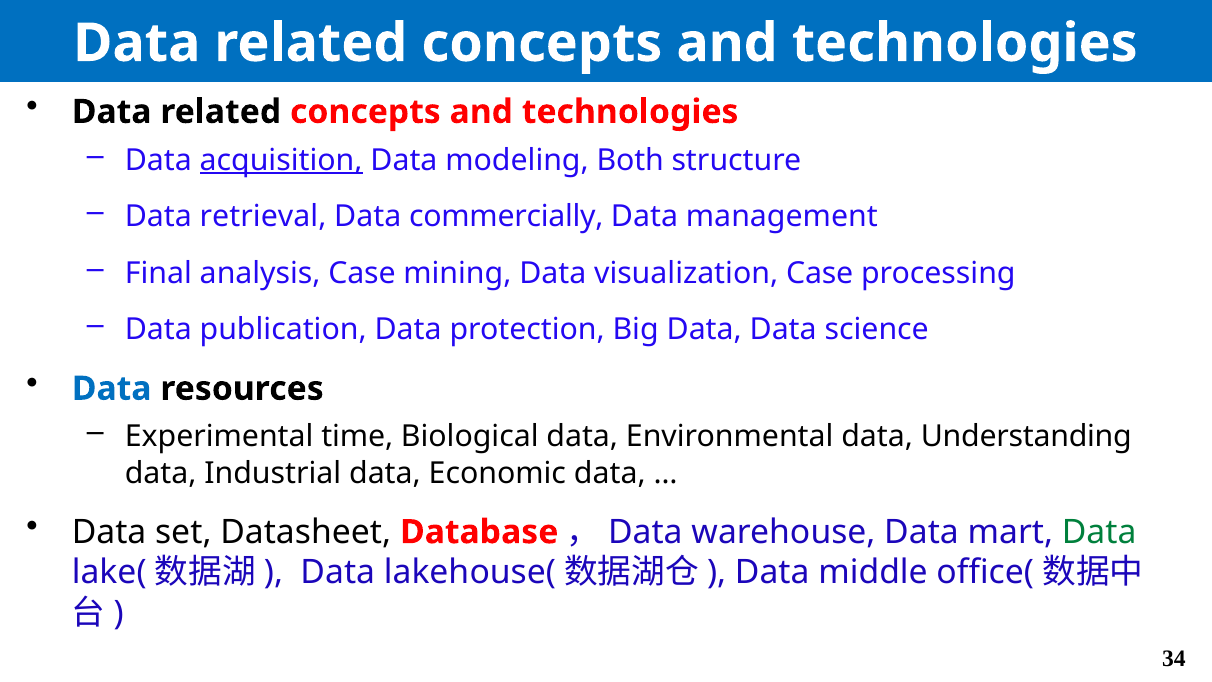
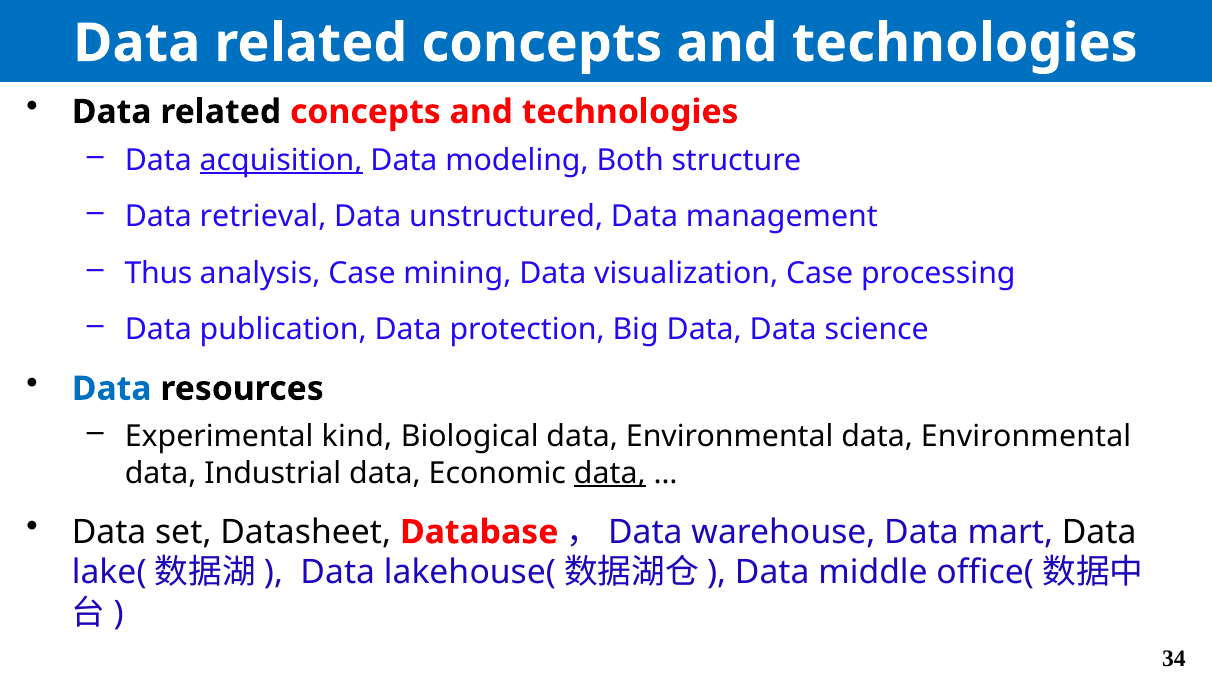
commercially: commercially -> unstructured
Final: Final -> Thus
time: time -> kind
Environmental data Understanding: Understanding -> Environmental
data at (610, 473) underline: none -> present
Data at (1099, 532) colour: green -> black
